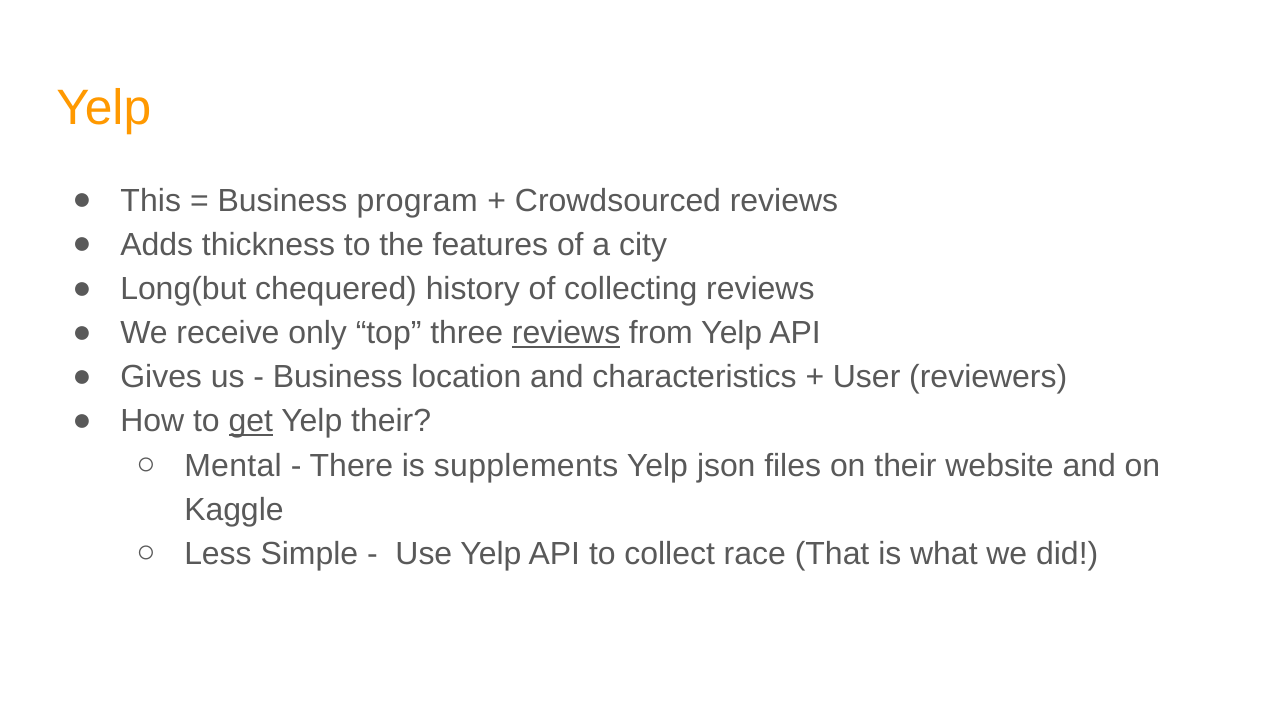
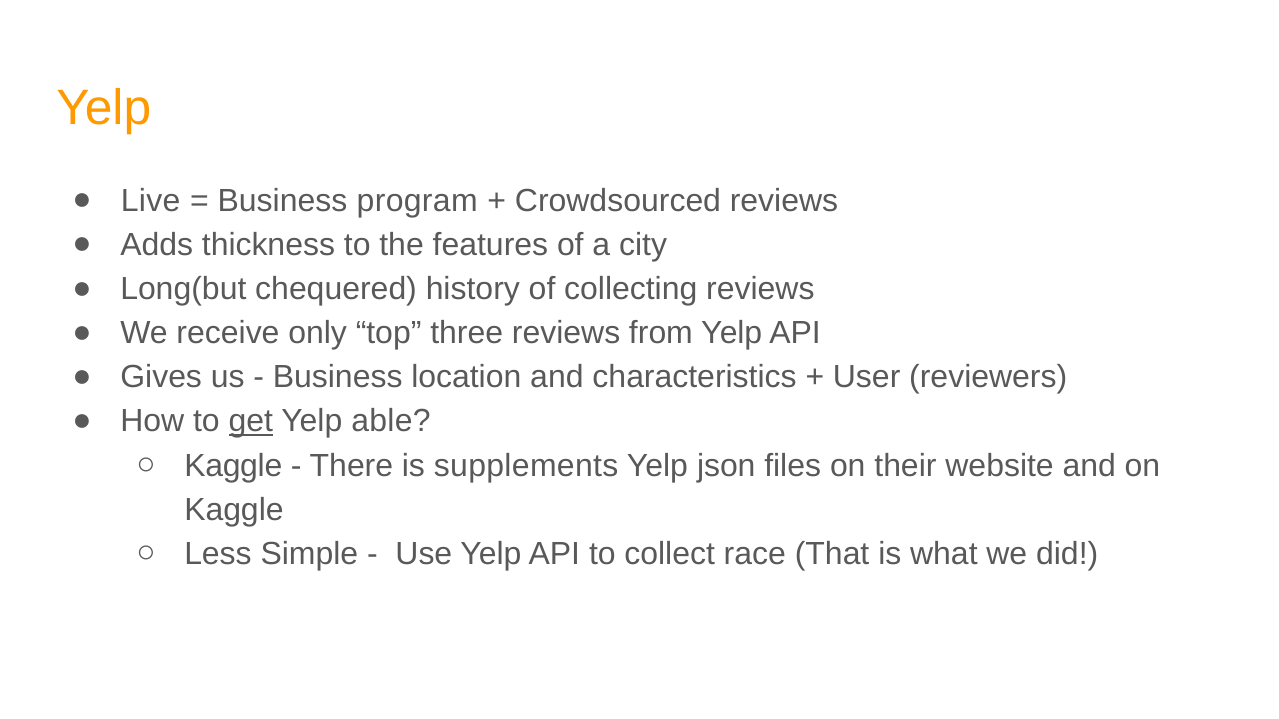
This: This -> Live
reviews at (566, 333) underline: present -> none
Yelp their: their -> able
Mental at (233, 466): Mental -> Kaggle
